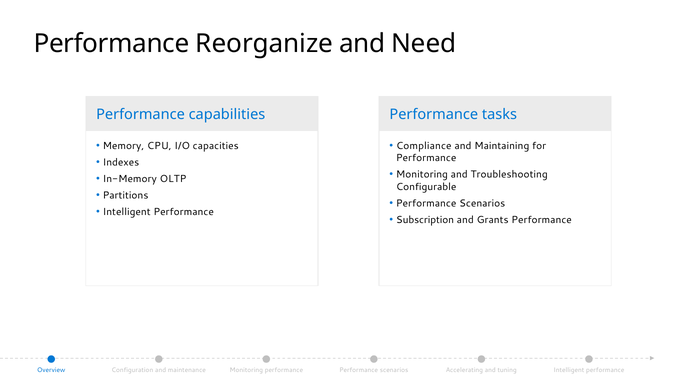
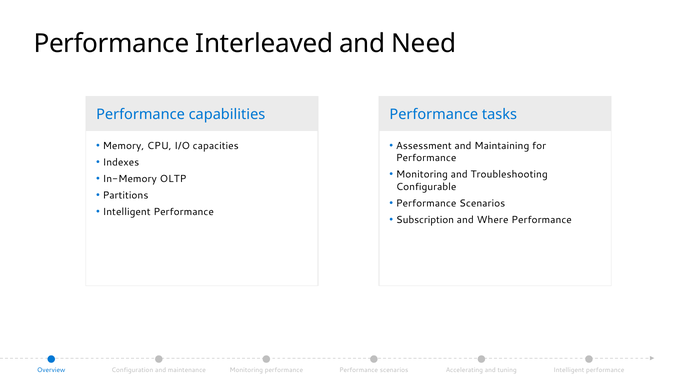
Reorganize: Reorganize -> Interleaved
Compliance: Compliance -> Assessment
Grants: Grants -> Where
